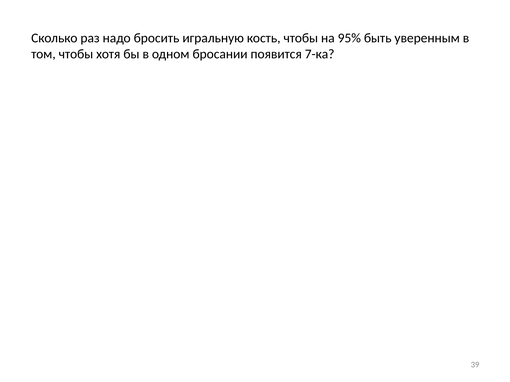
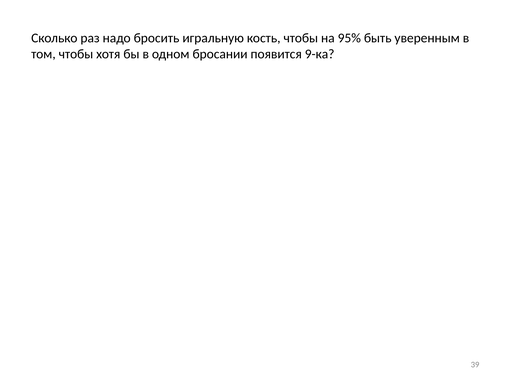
7-ка: 7-ка -> 9-ка
